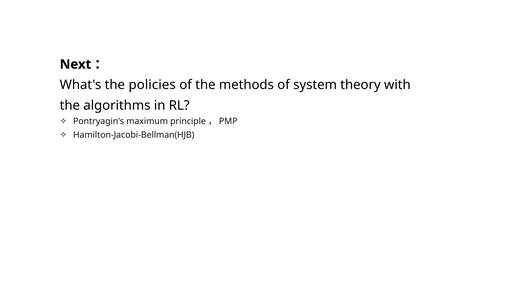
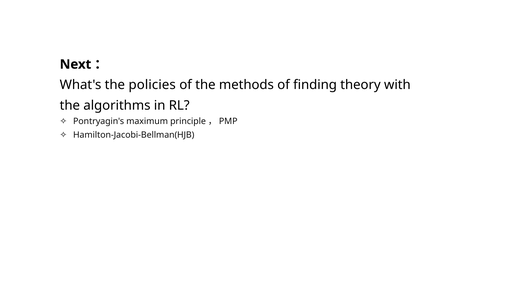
system: system -> finding
